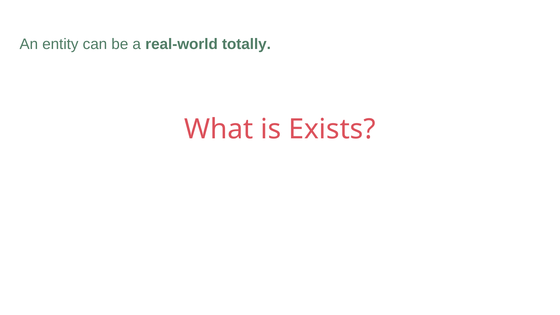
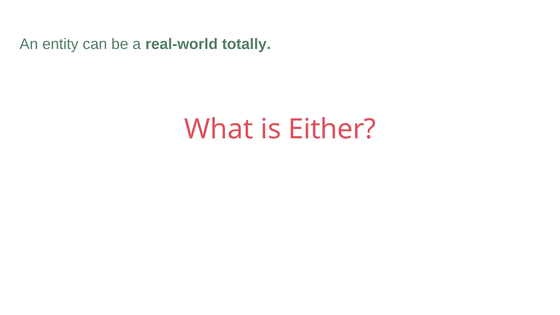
Exists: Exists -> Either
